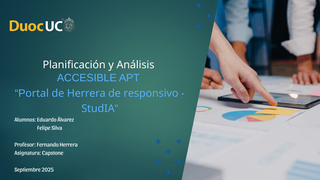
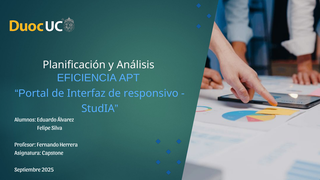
ACCESIBLE: ACCESIBLE -> EFICIENCIA
de Herrera: Herrera -> Interfaz
